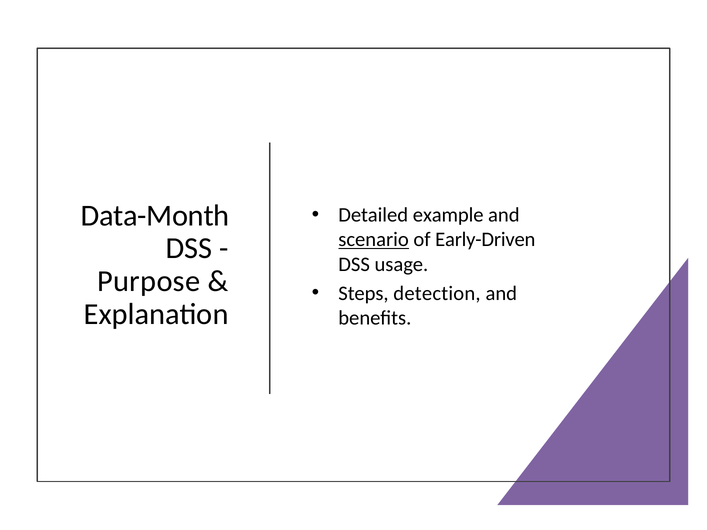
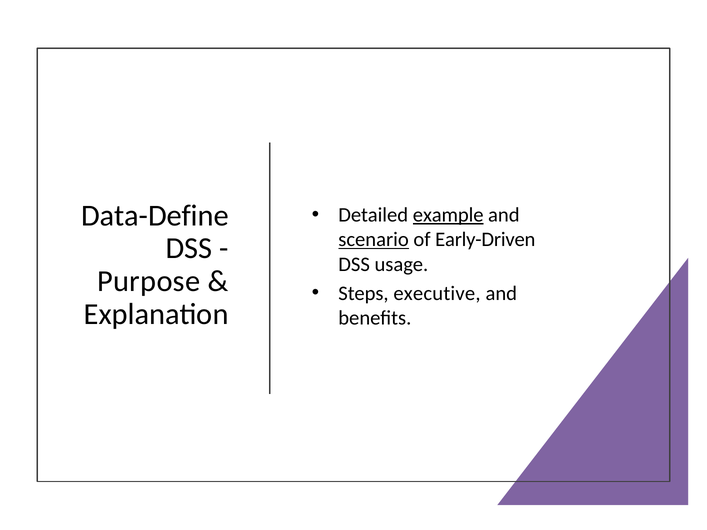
Data-Month: Data-Month -> Data-Define
example underline: none -> present
detection: detection -> executive
